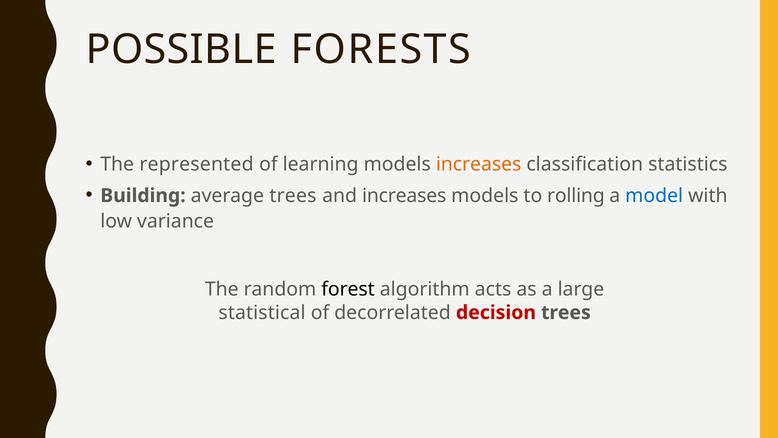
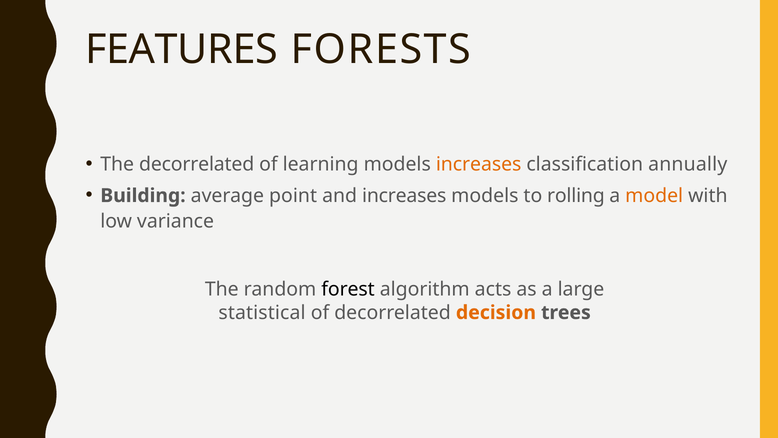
POSSIBLE: POSSIBLE -> FEATURES
The represented: represented -> decorrelated
statistics: statistics -> annually
average trees: trees -> point
model colour: blue -> orange
decision colour: red -> orange
